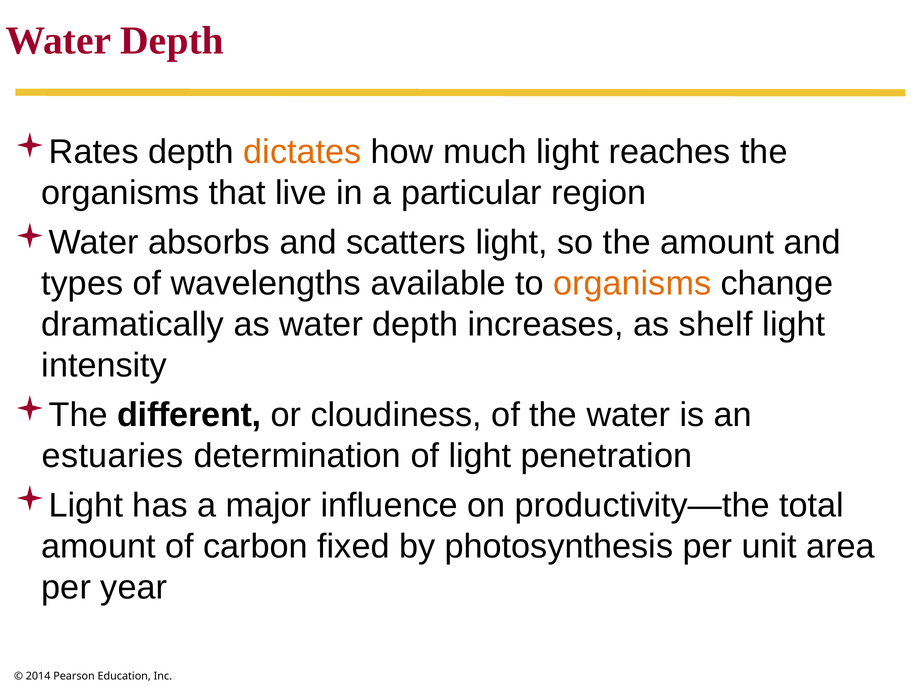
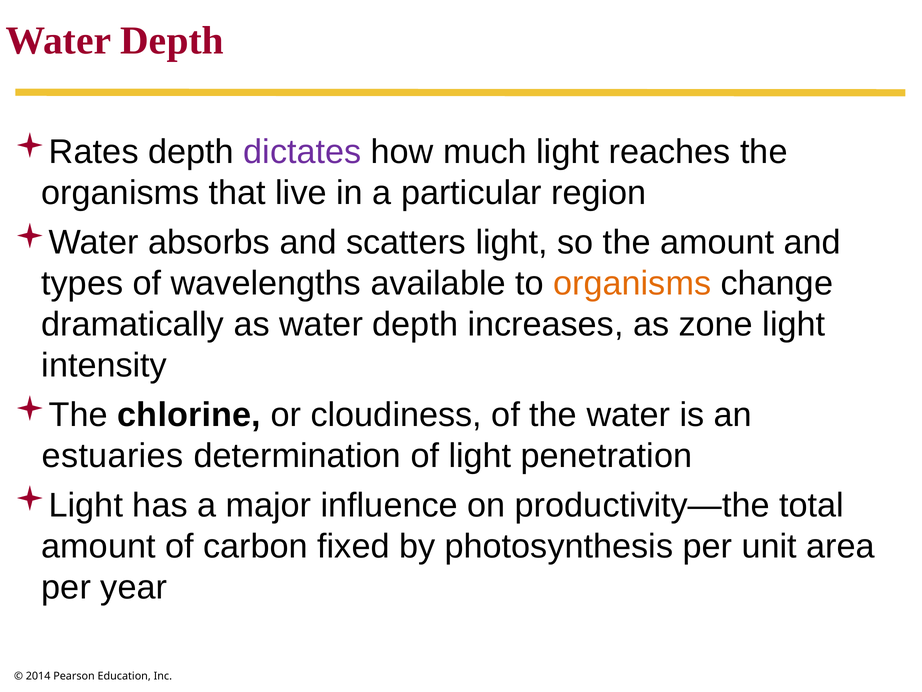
dictates colour: orange -> purple
shelf: shelf -> zone
different: different -> chlorine
